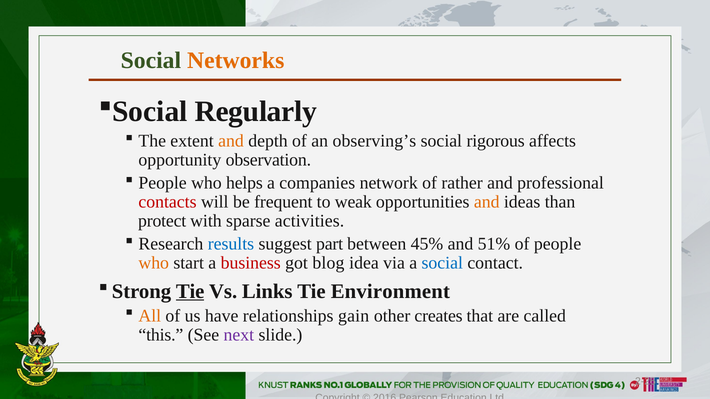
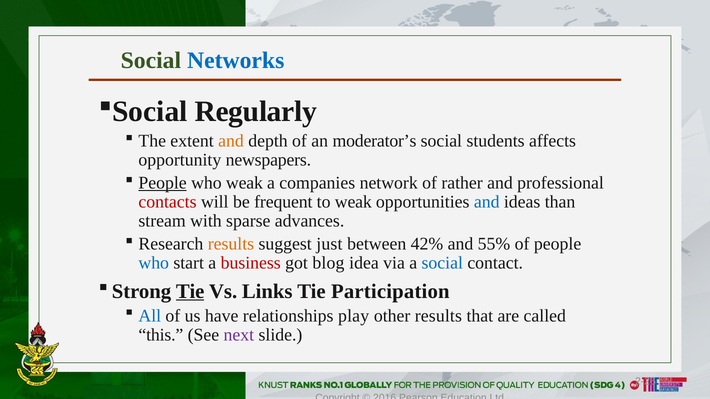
Networks colour: orange -> blue
observing’s: observing’s -> moderator’s
rigorous: rigorous -> students
observation: observation -> newspapers
People at (163, 183) underline: none -> present
who helps: helps -> weak
and at (487, 202) colour: orange -> blue
protect: protect -> stream
activities: activities -> advances
results at (231, 244) colour: blue -> orange
part: part -> just
45%: 45% -> 42%
51%: 51% -> 55%
who at (154, 263) colour: orange -> blue
Environment: Environment -> Participation
All colour: orange -> blue
gain: gain -> play
other creates: creates -> results
